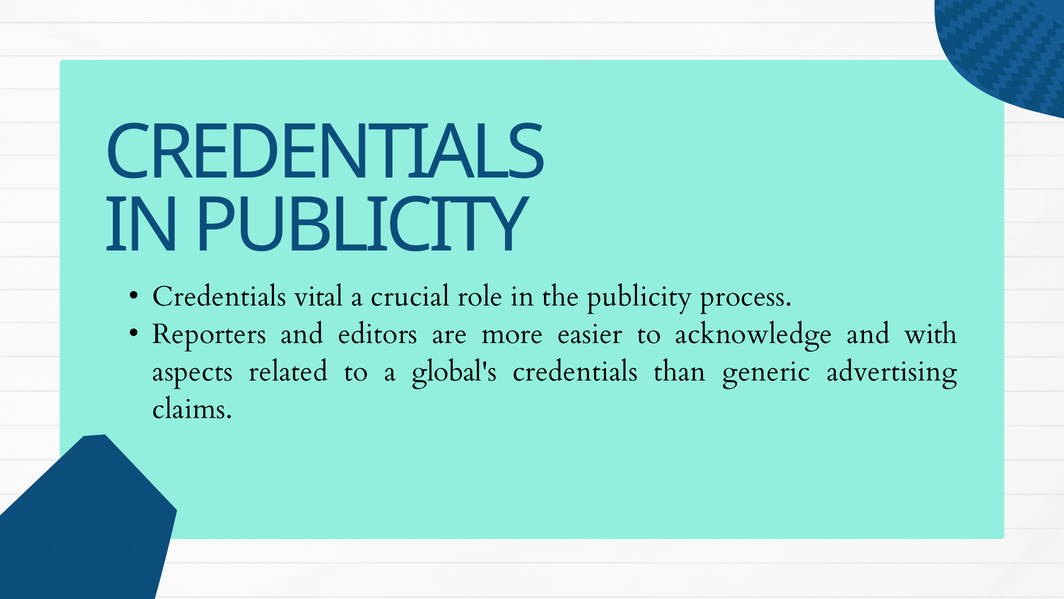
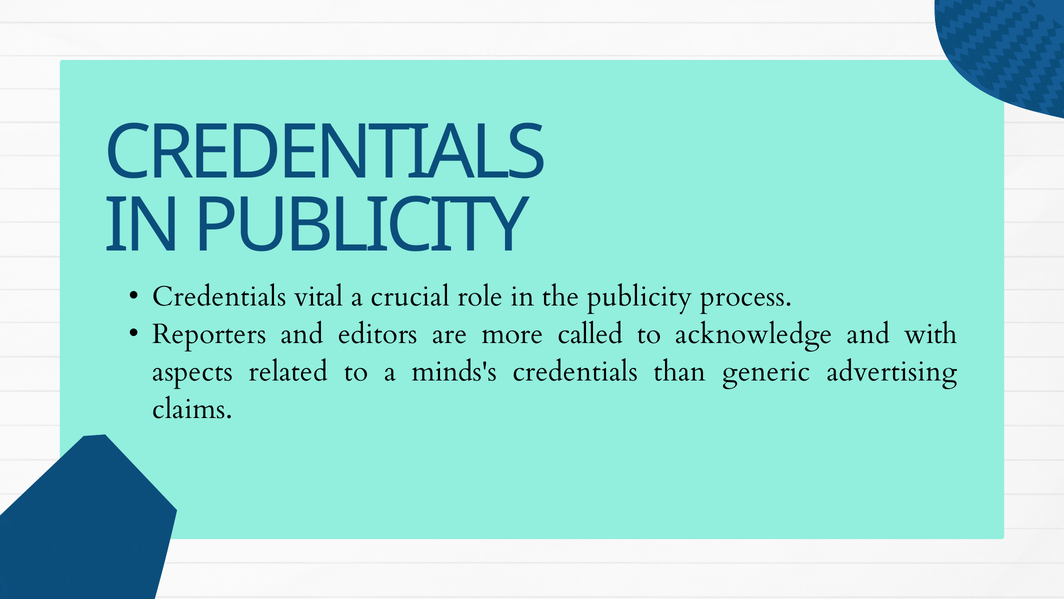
easier: easier -> called
global's: global's -> minds's
